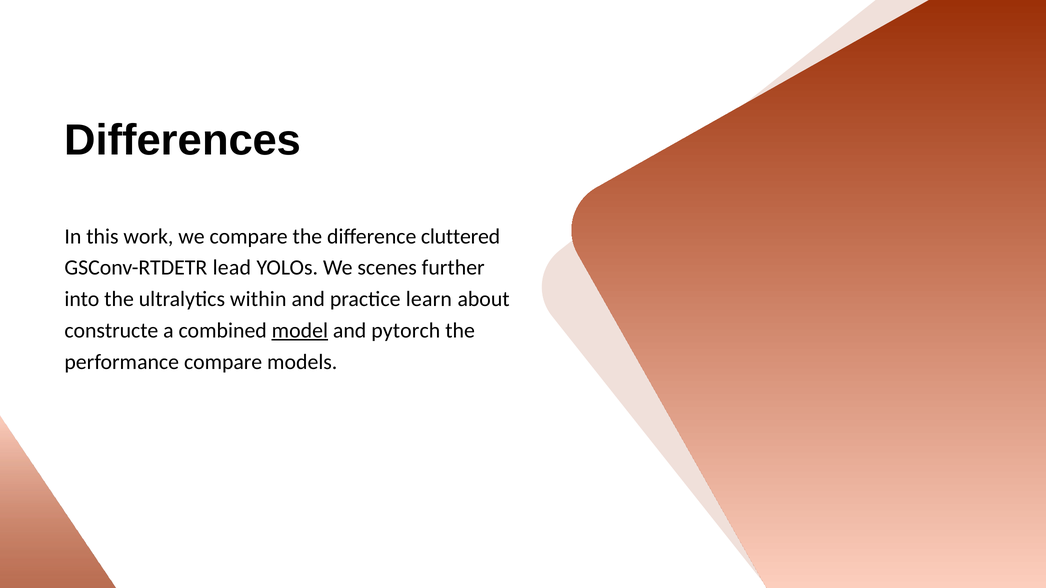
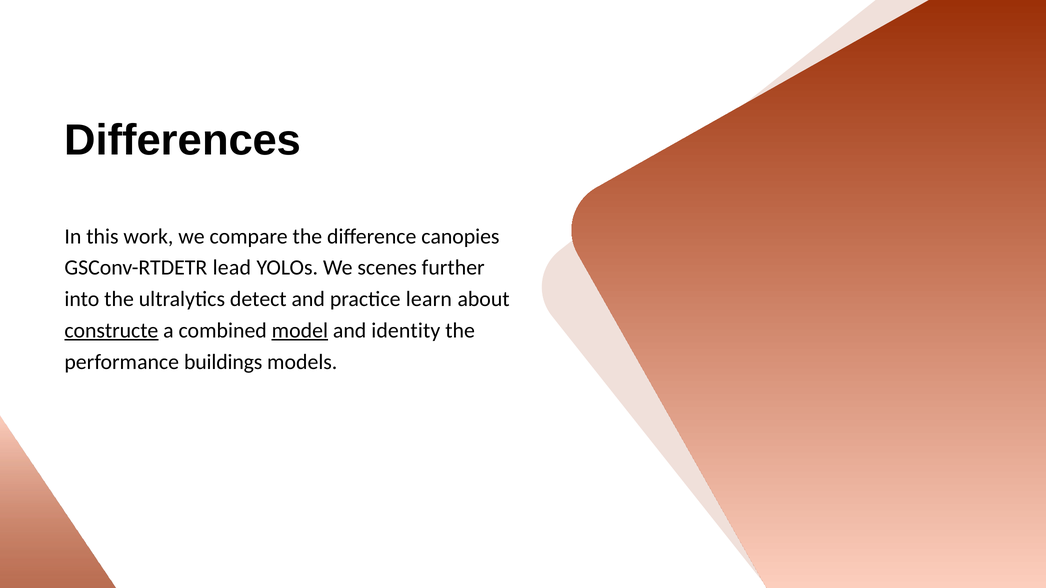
cluttered: cluttered -> canopies
within: within -> detect
constructe underline: none -> present
pytorch: pytorch -> identity
performance compare: compare -> buildings
